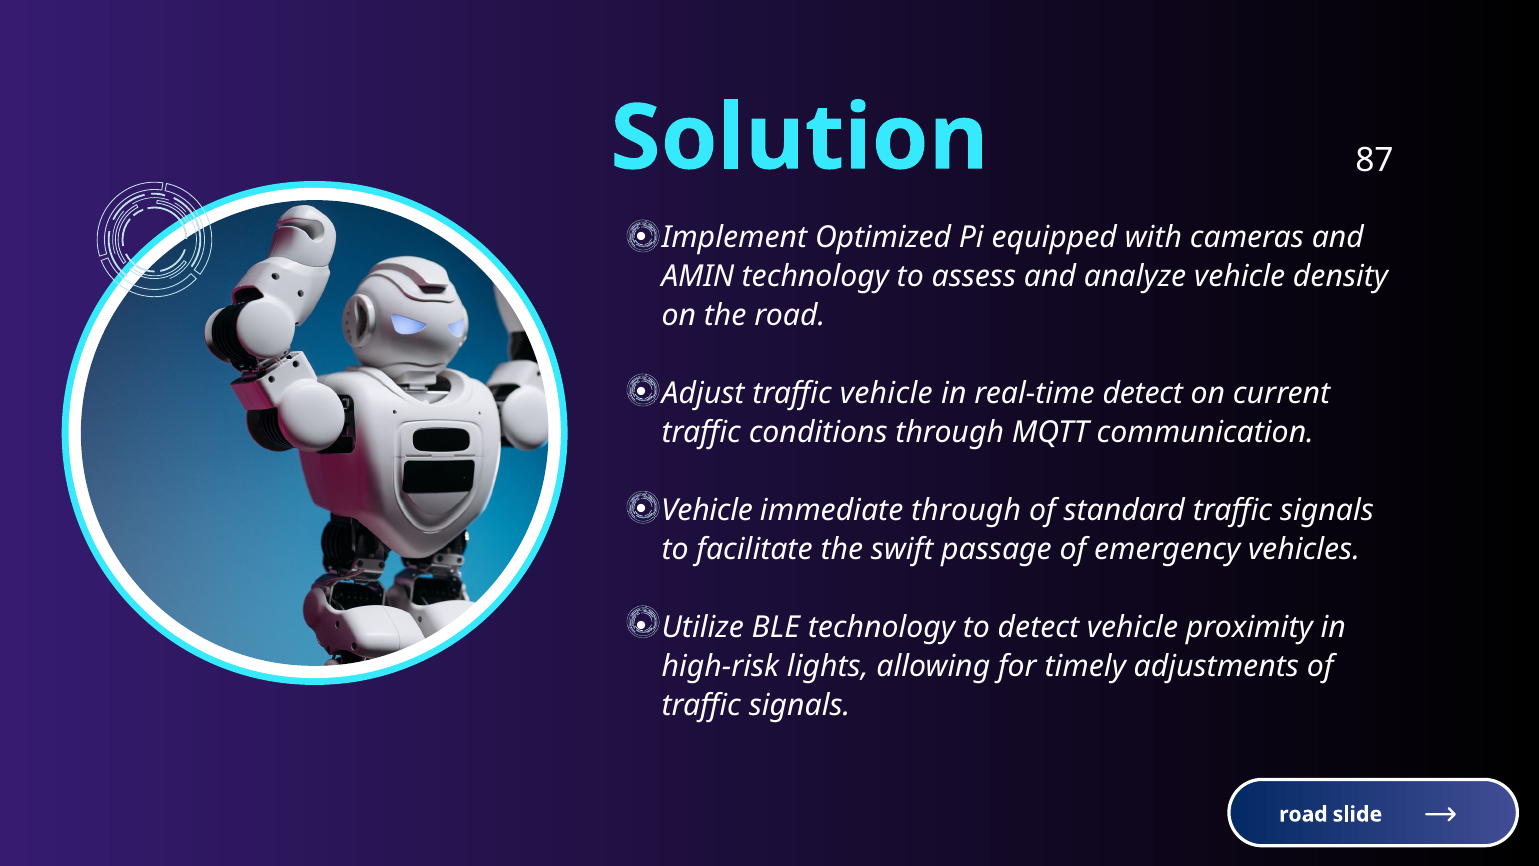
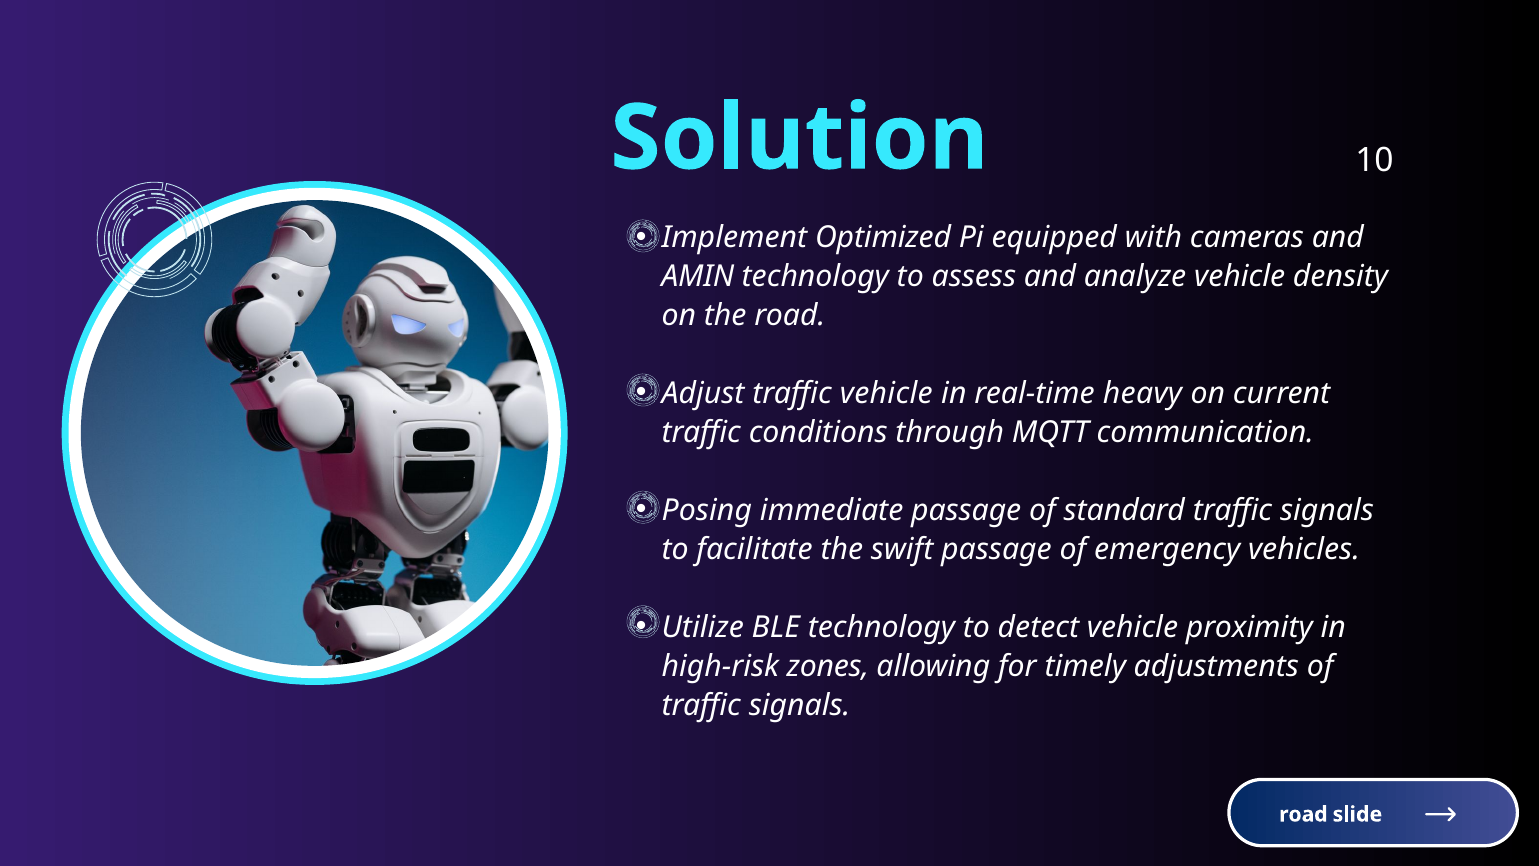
87: 87 -> 10
real-time detect: detect -> heavy
Vehicle at (707, 510): Vehicle -> Posing
immediate through: through -> passage
lights: lights -> zones
